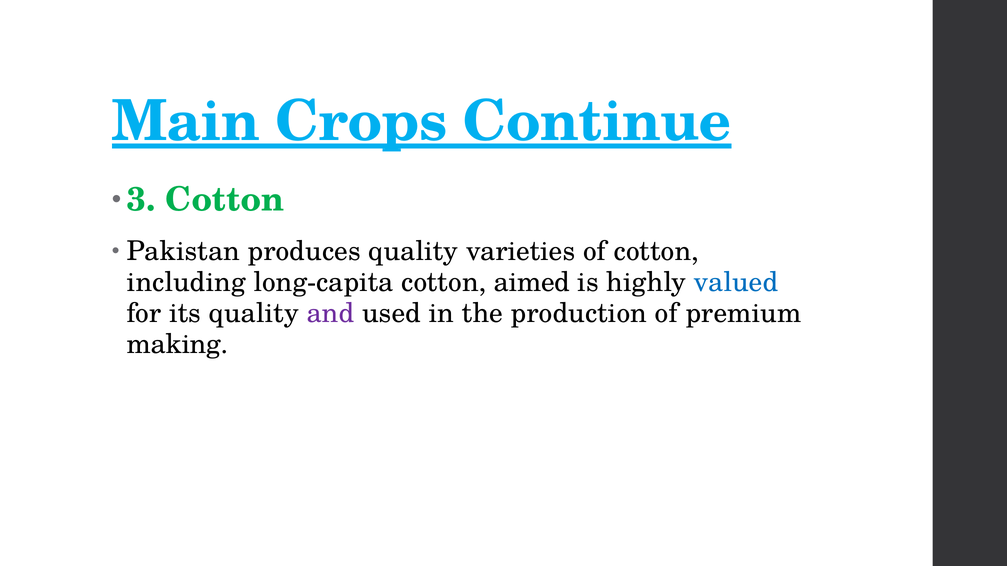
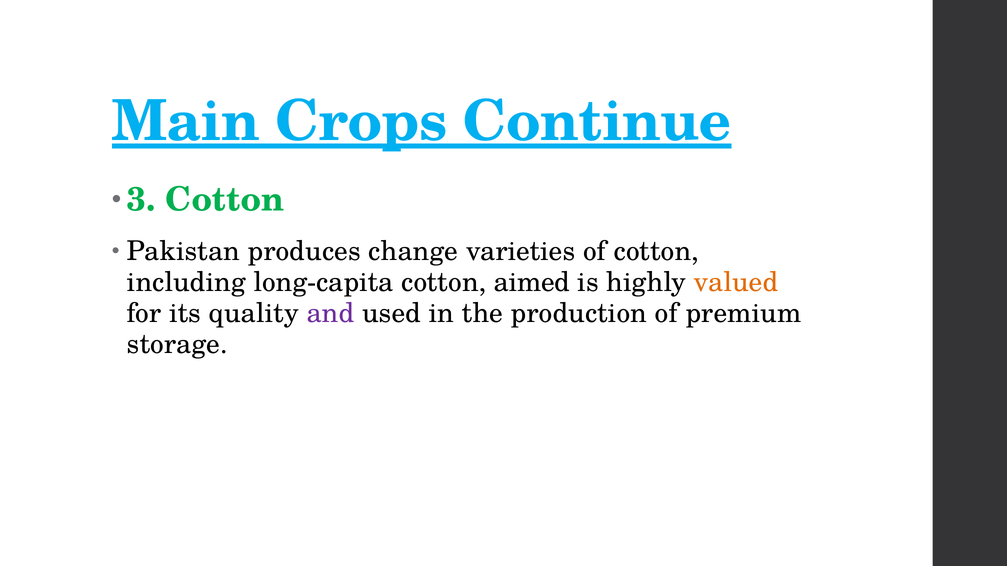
produces quality: quality -> change
valued colour: blue -> orange
making: making -> storage
